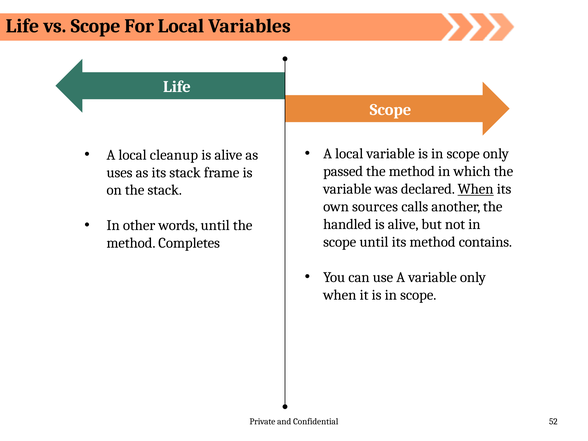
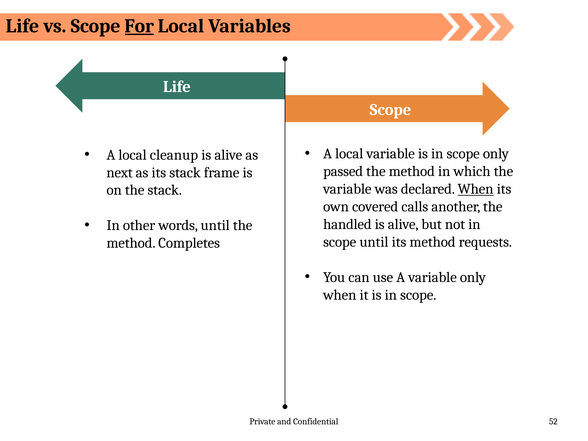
For underline: none -> present
uses: uses -> next
sources: sources -> covered
contains: contains -> requests
